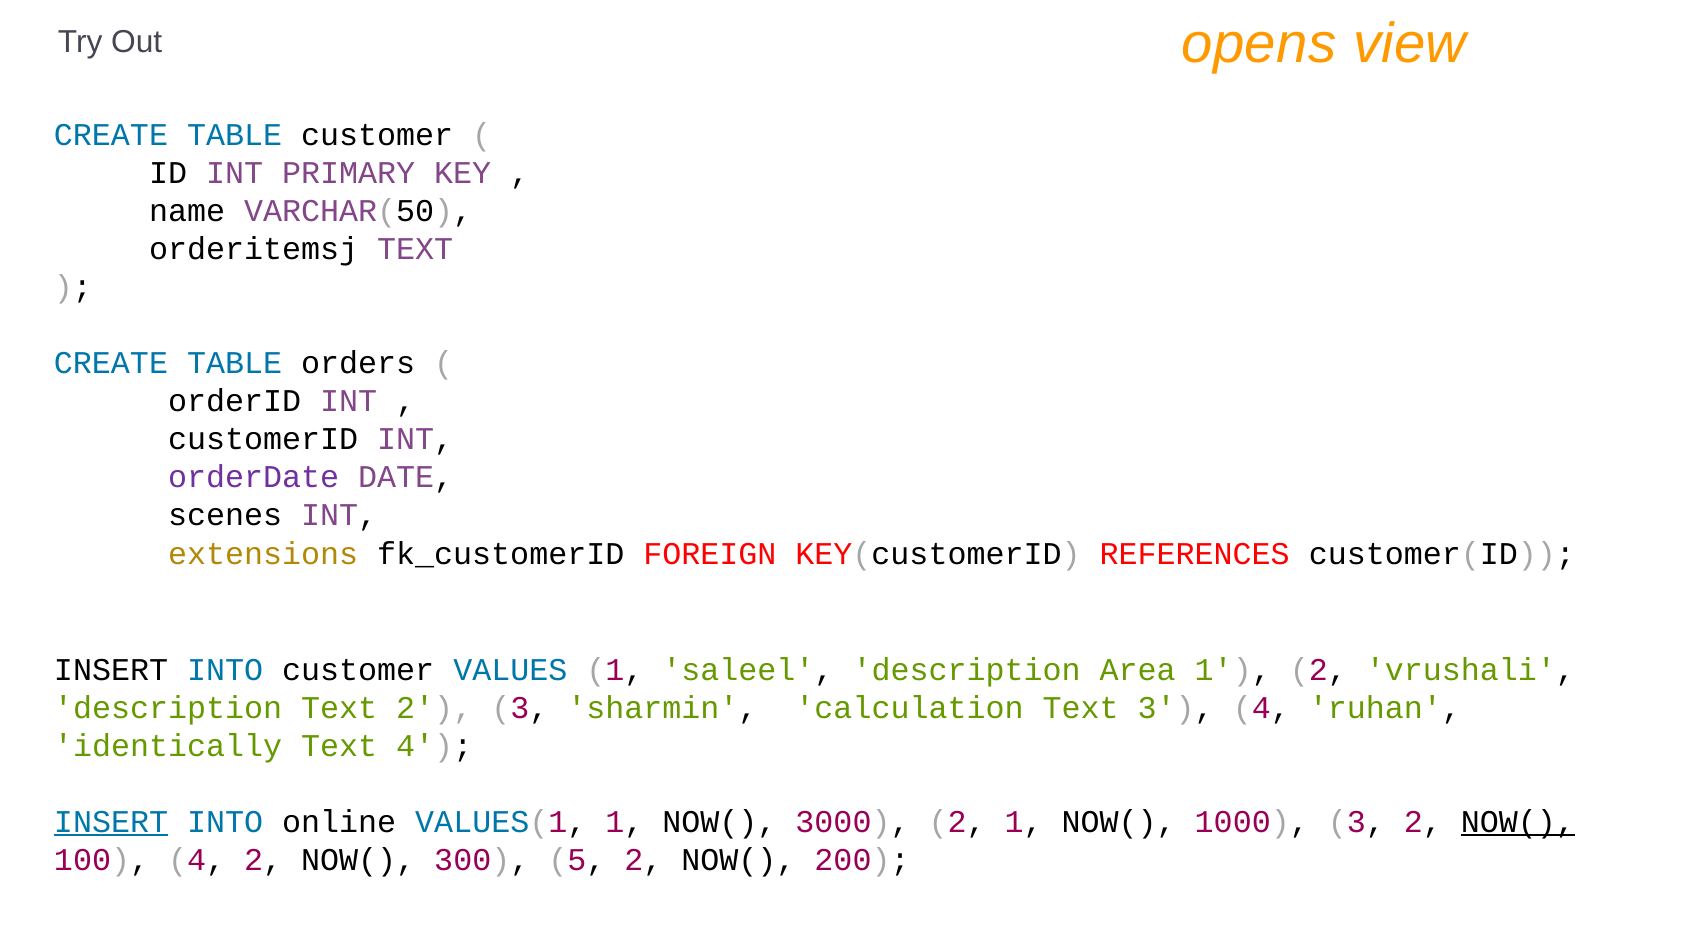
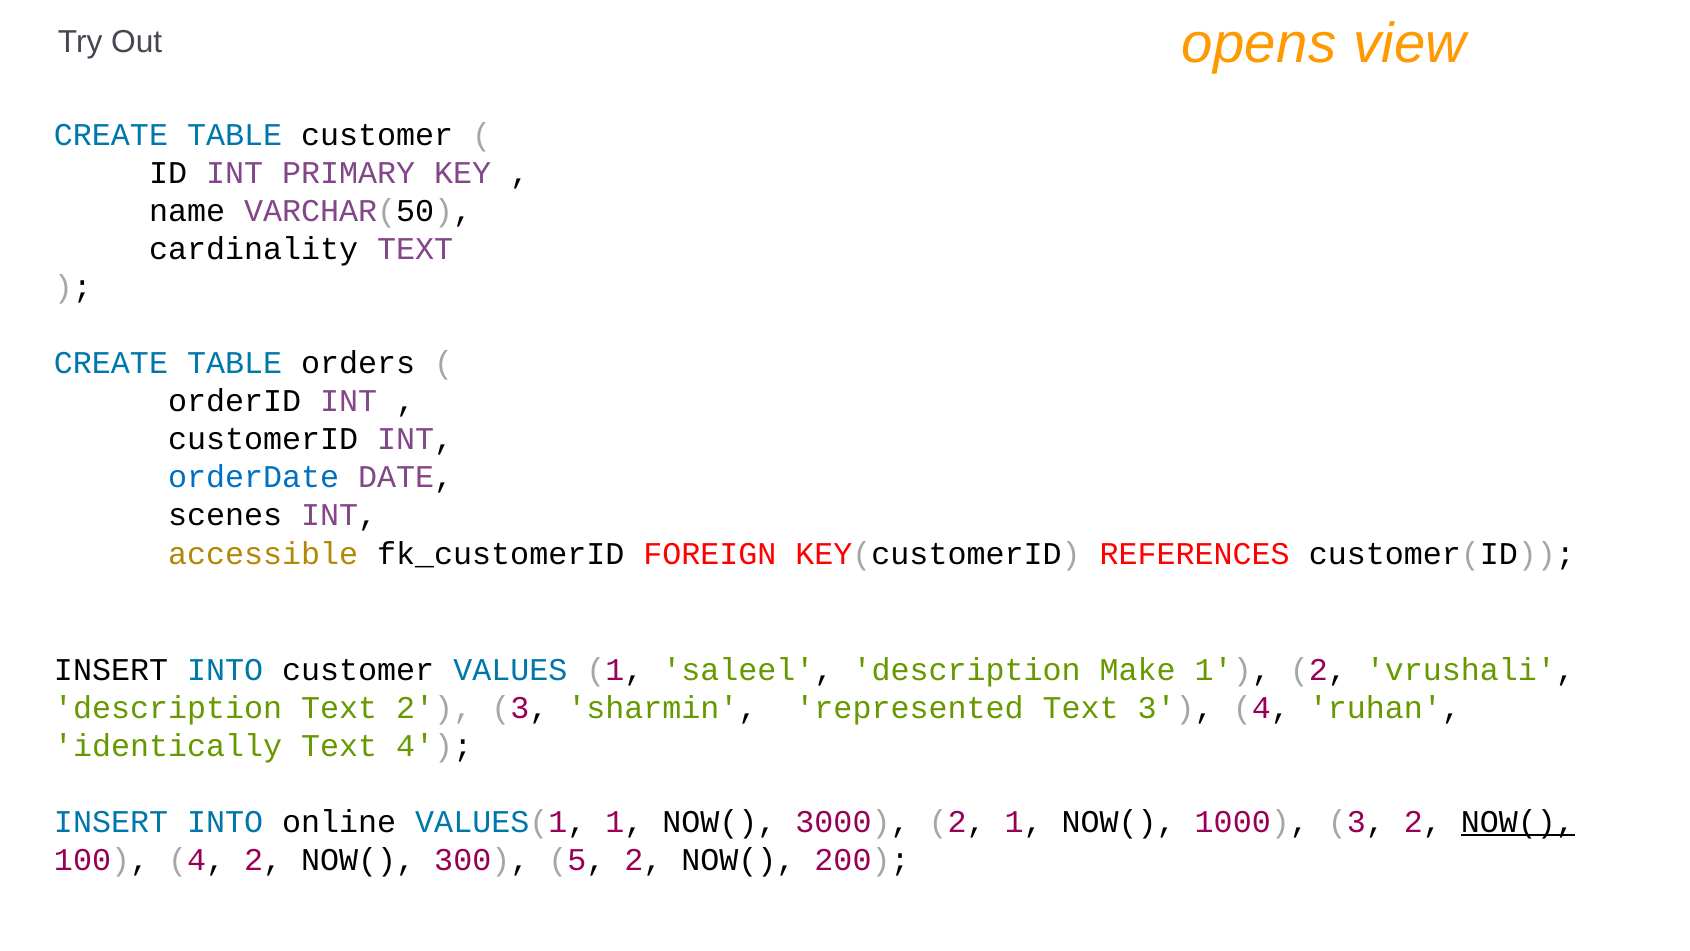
orderitemsj: orderitemsj -> cardinality
orderDate colour: purple -> blue
extensions: extensions -> accessible
Area: Area -> Make
calculation: calculation -> represented
INSERT at (111, 821) underline: present -> none
